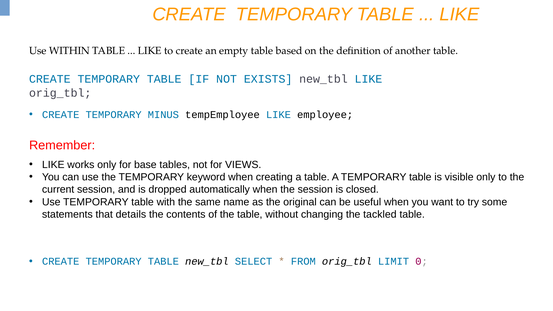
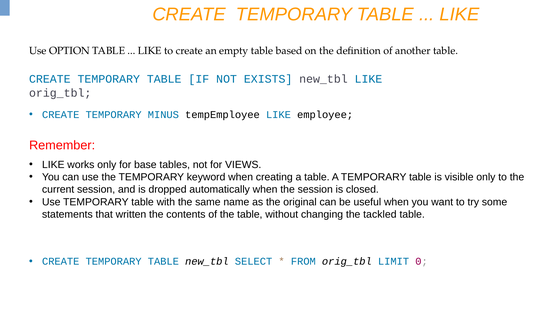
WITHIN: WITHIN -> OPTION
details: details -> written
